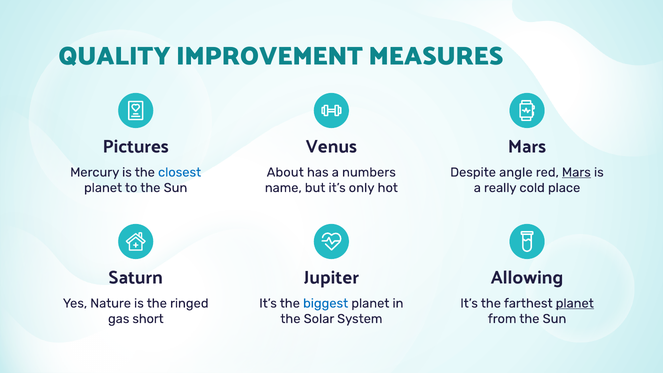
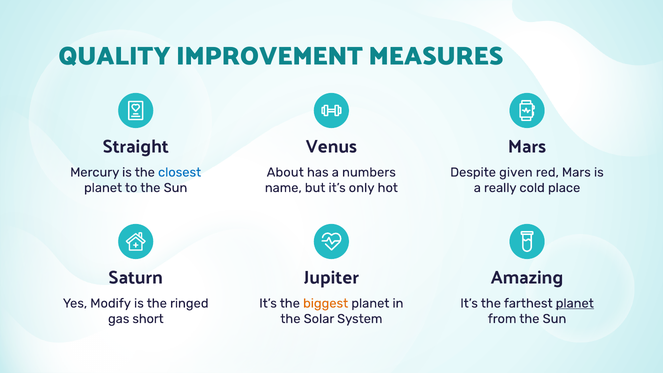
Pictures: Pictures -> Straight
angle: angle -> given
Mars at (576, 172) underline: present -> none
Allowing: Allowing -> Amazing
Nature: Nature -> Modify
biggest colour: blue -> orange
